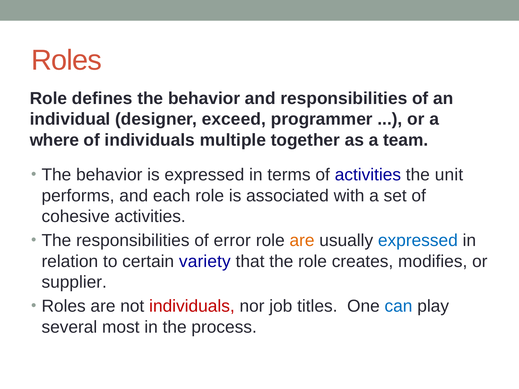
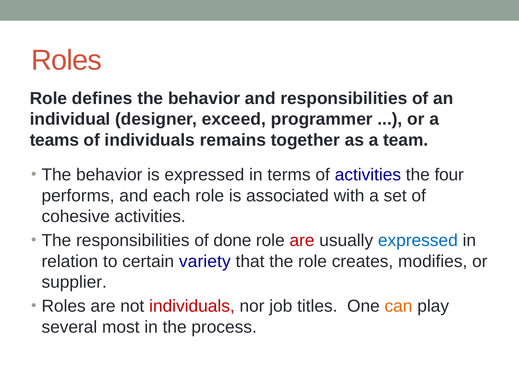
where: where -> teams
multiple: multiple -> remains
unit: unit -> four
error: error -> done
are at (302, 241) colour: orange -> red
can colour: blue -> orange
